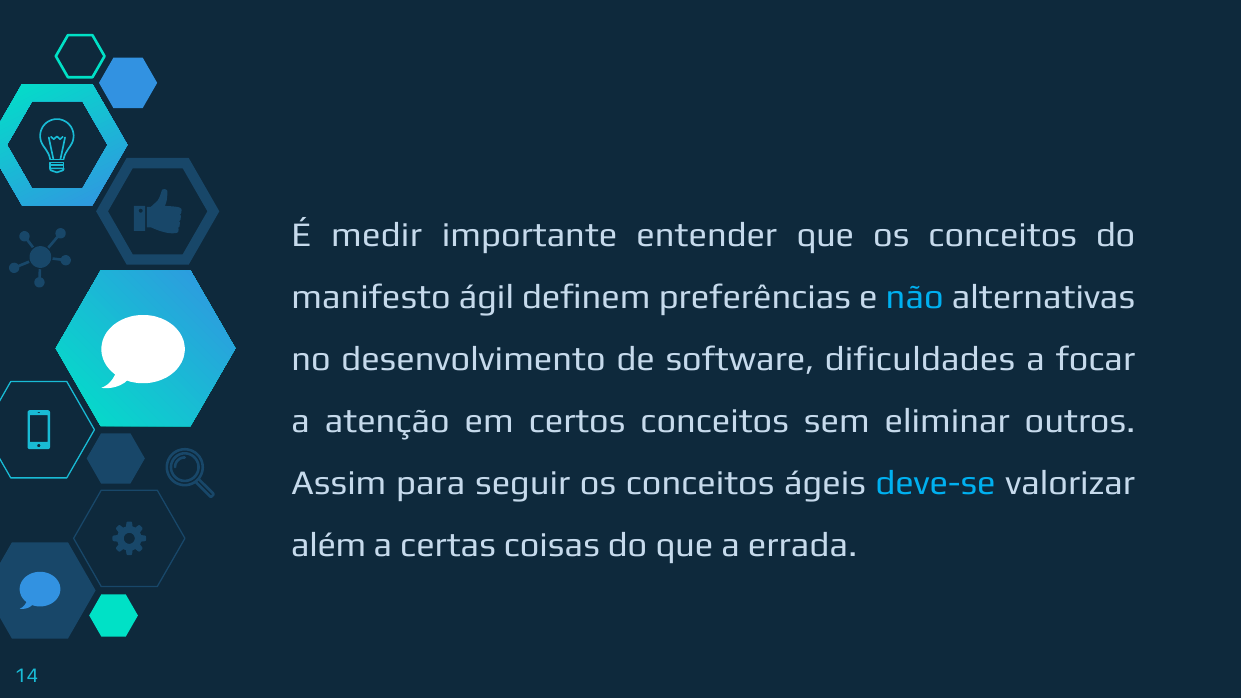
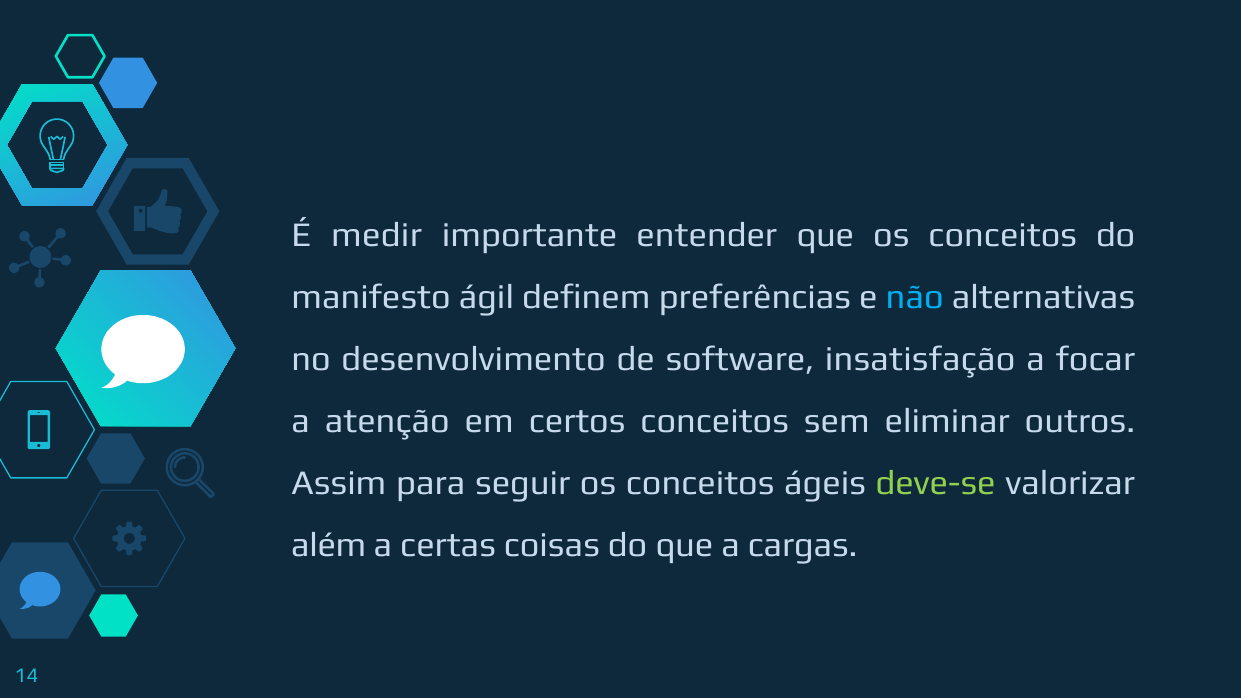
dificuldades: dificuldades -> insatisfação
deve-se colour: light blue -> light green
errada: errada -> cargas
